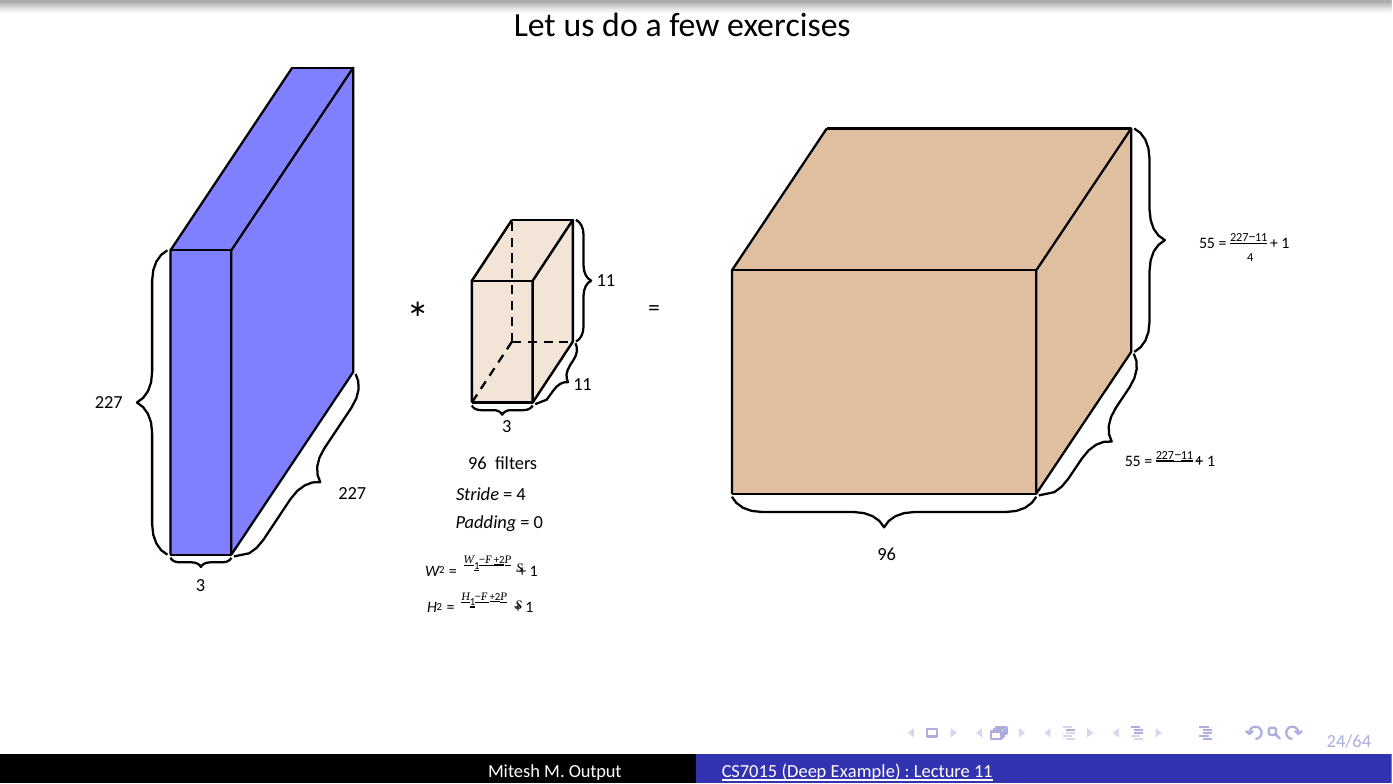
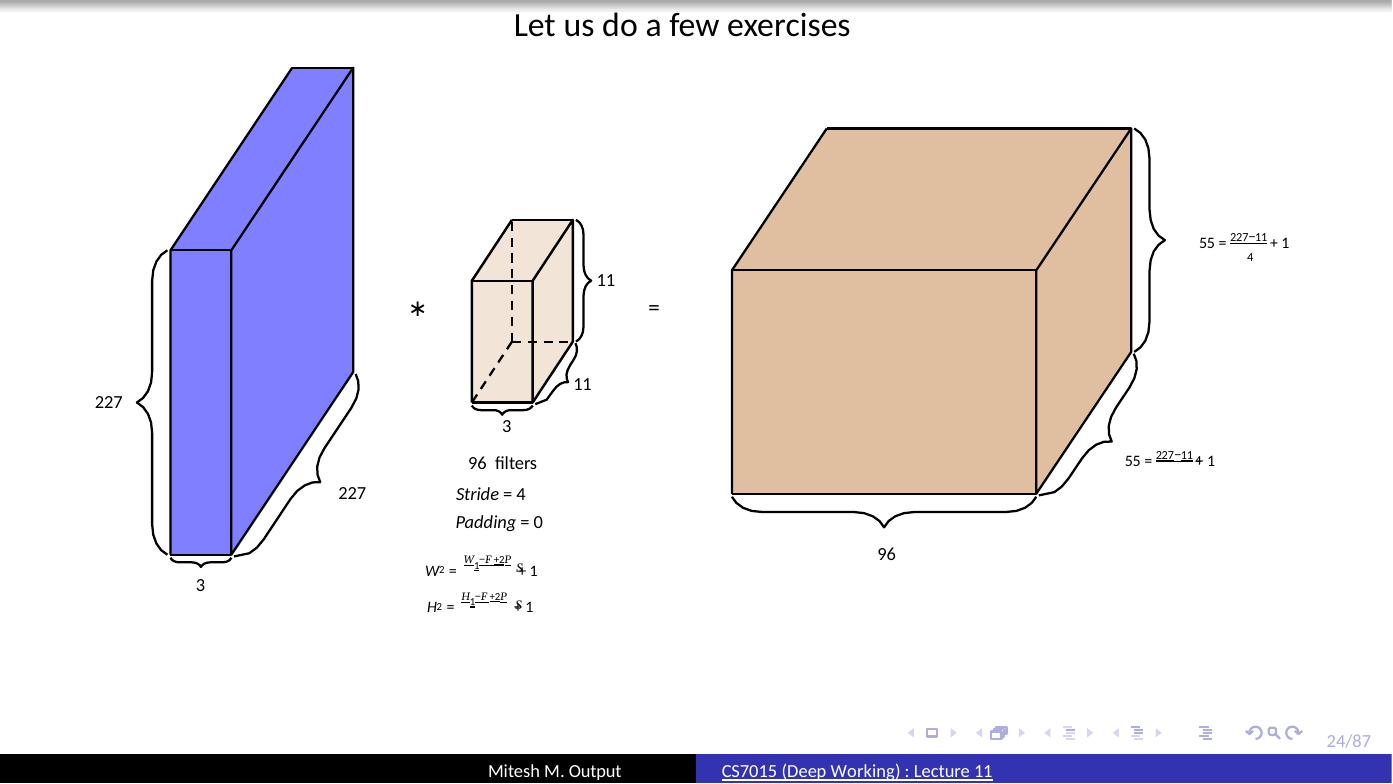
24/64: 24/64 -> 24/87
Example: Example -> Working
